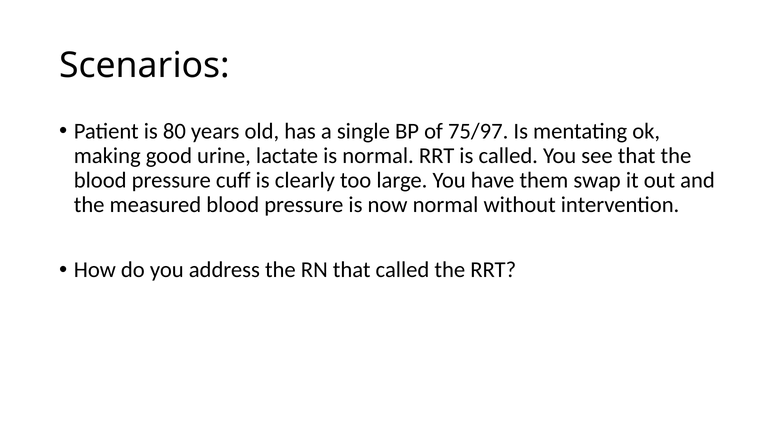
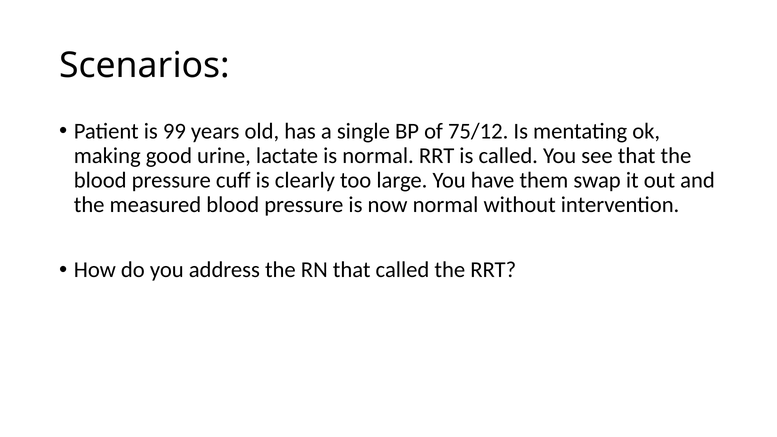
80: 80 -> 99
75/97: 75/97 -> 75/12
